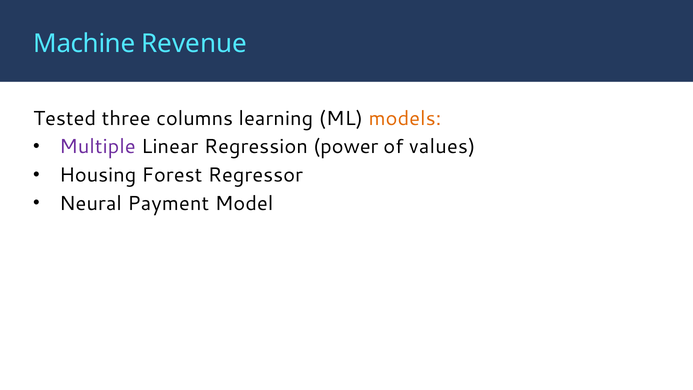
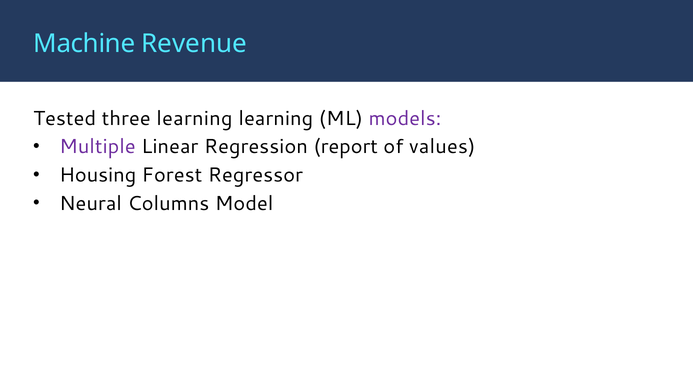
three columns: columns -> learning
models colour: orange -> purple
power: power -> report
Payment: Payment -> Columns
